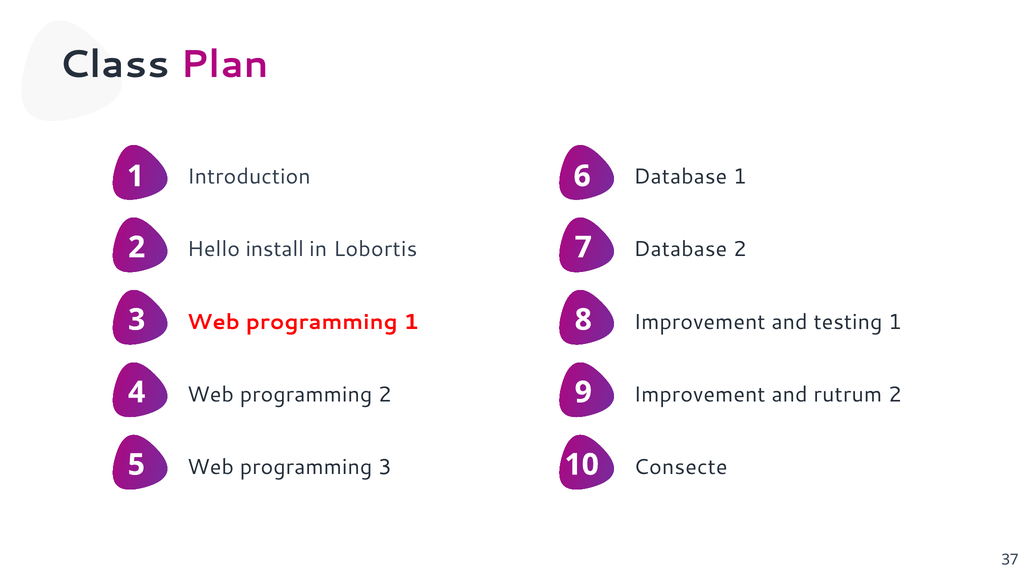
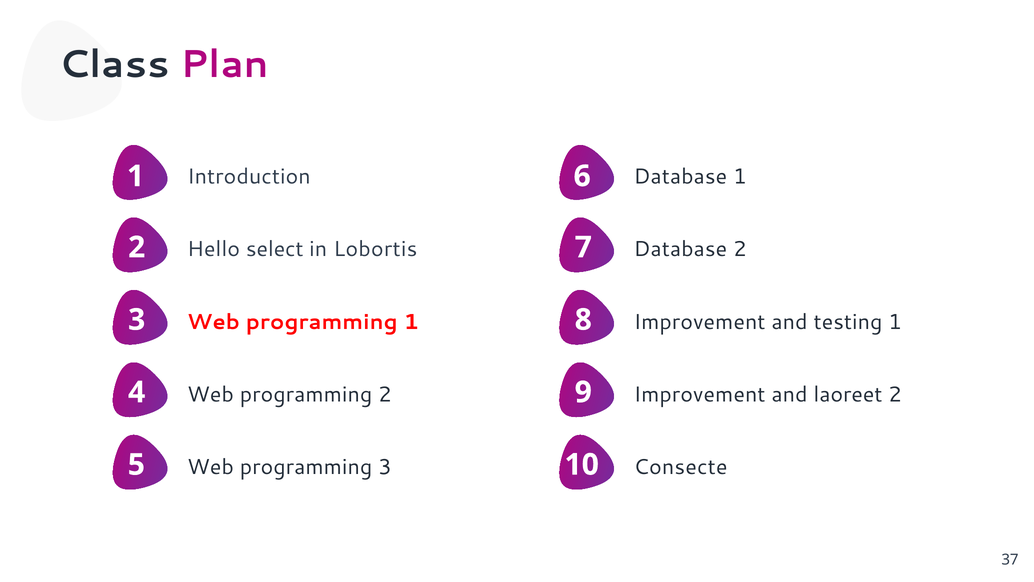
install: install -> select
rutrum: rutrum -> laoreet
